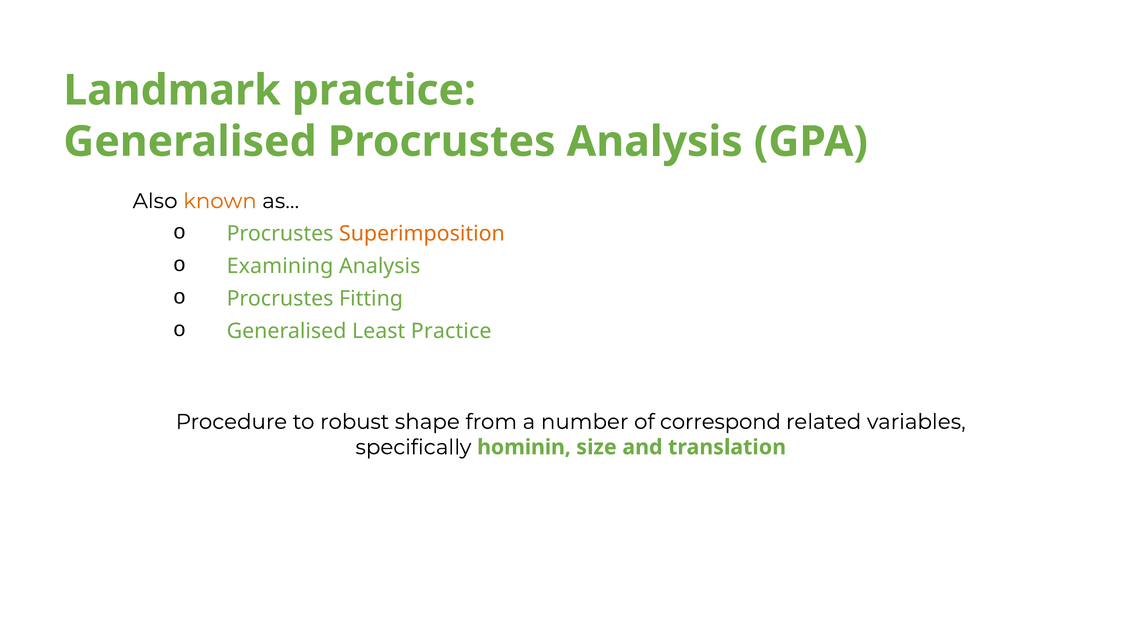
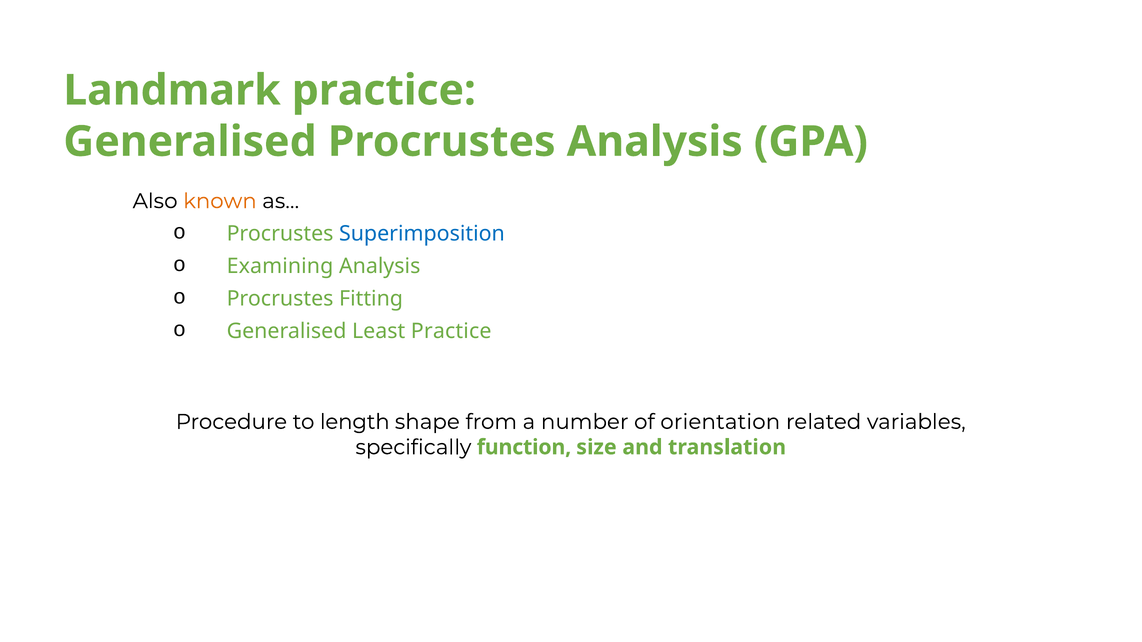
Superimposition colour: orange -> blue
robust: robust -> length
correspond: correspond -> orientation
hominin: hominin -> function
